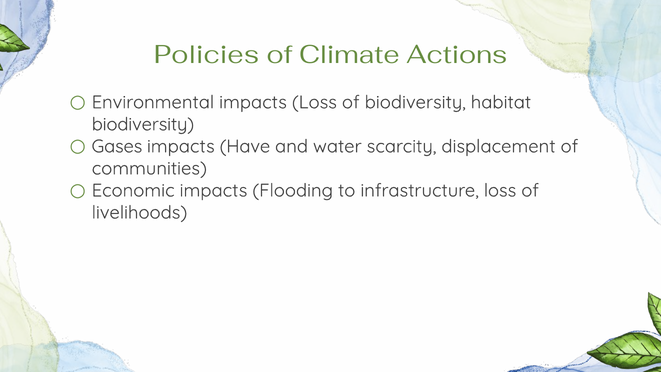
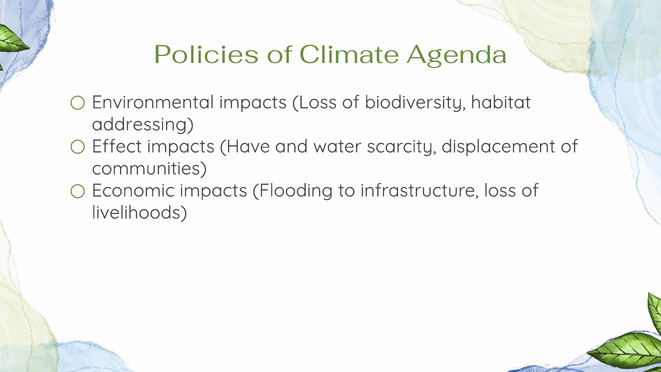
Actions: Actions -> Agenda
biodiversity at (143, 124): biodiversity -> addressing
Gases: Gases -> Effect
